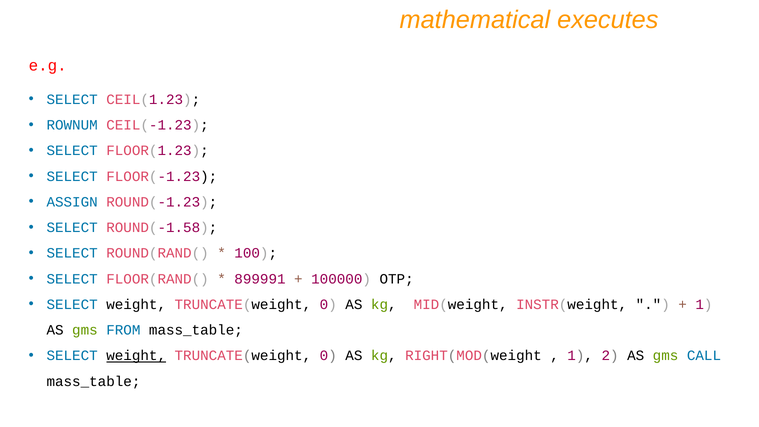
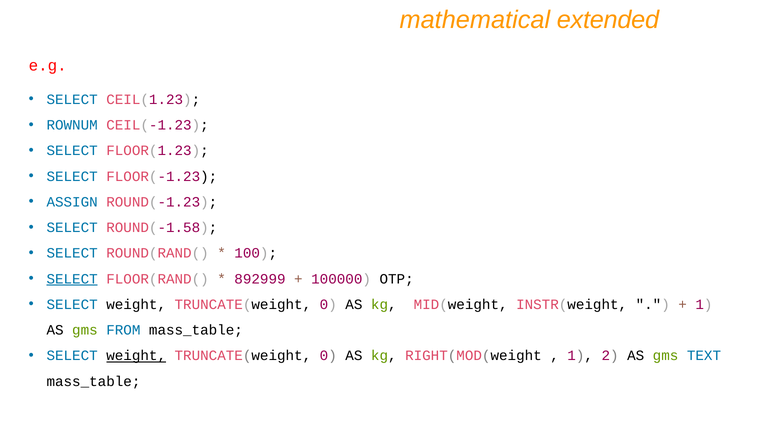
executes: executes -> extended
SELECT at (72, 279) underline: none -> present
899991: 899991 -> 892999
CALL: CALL -> TEXT
